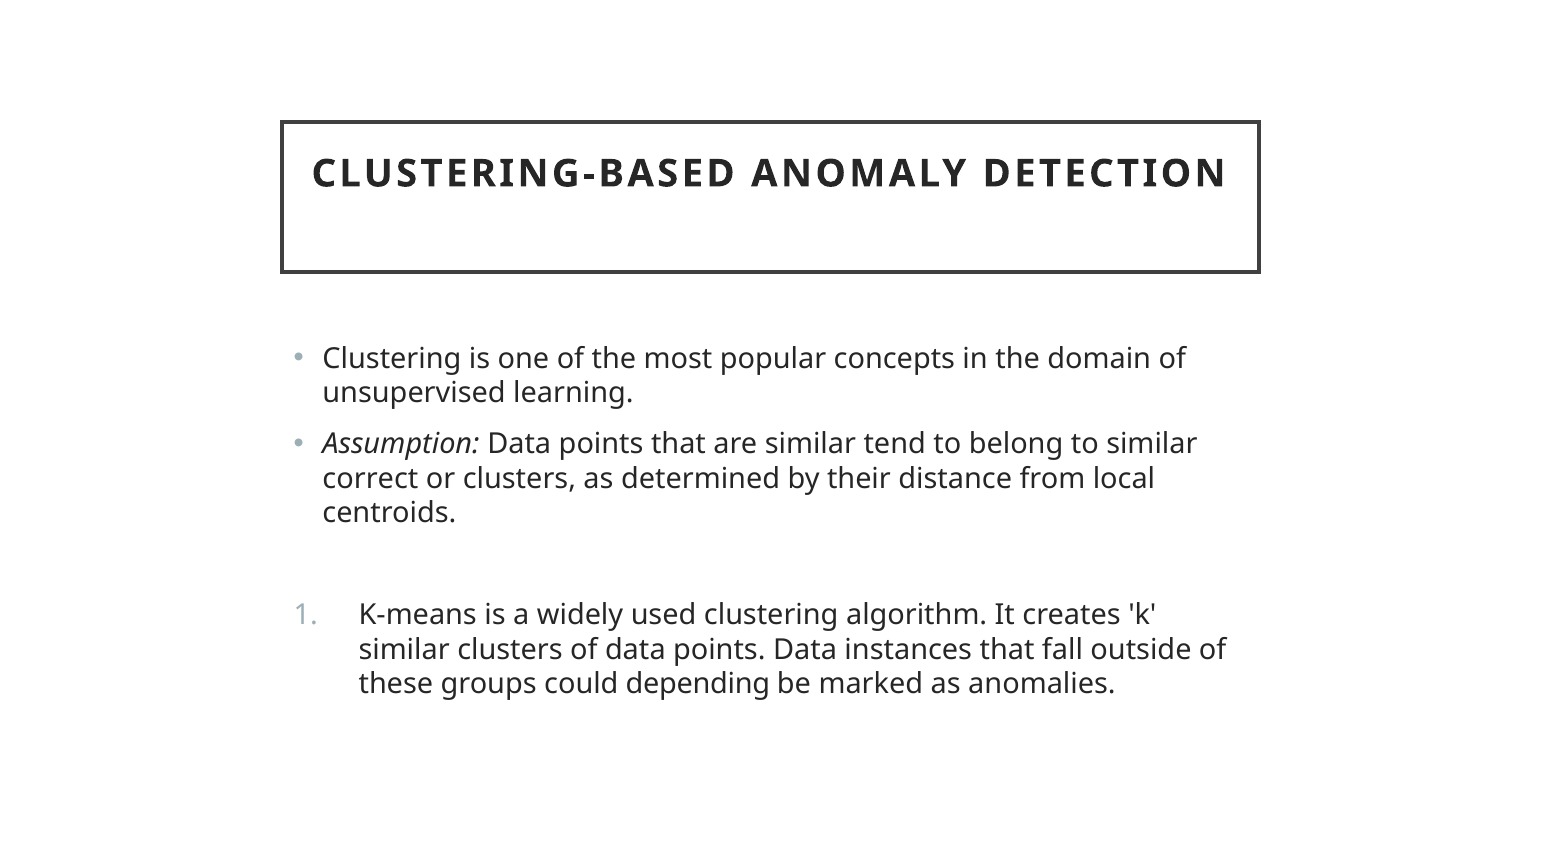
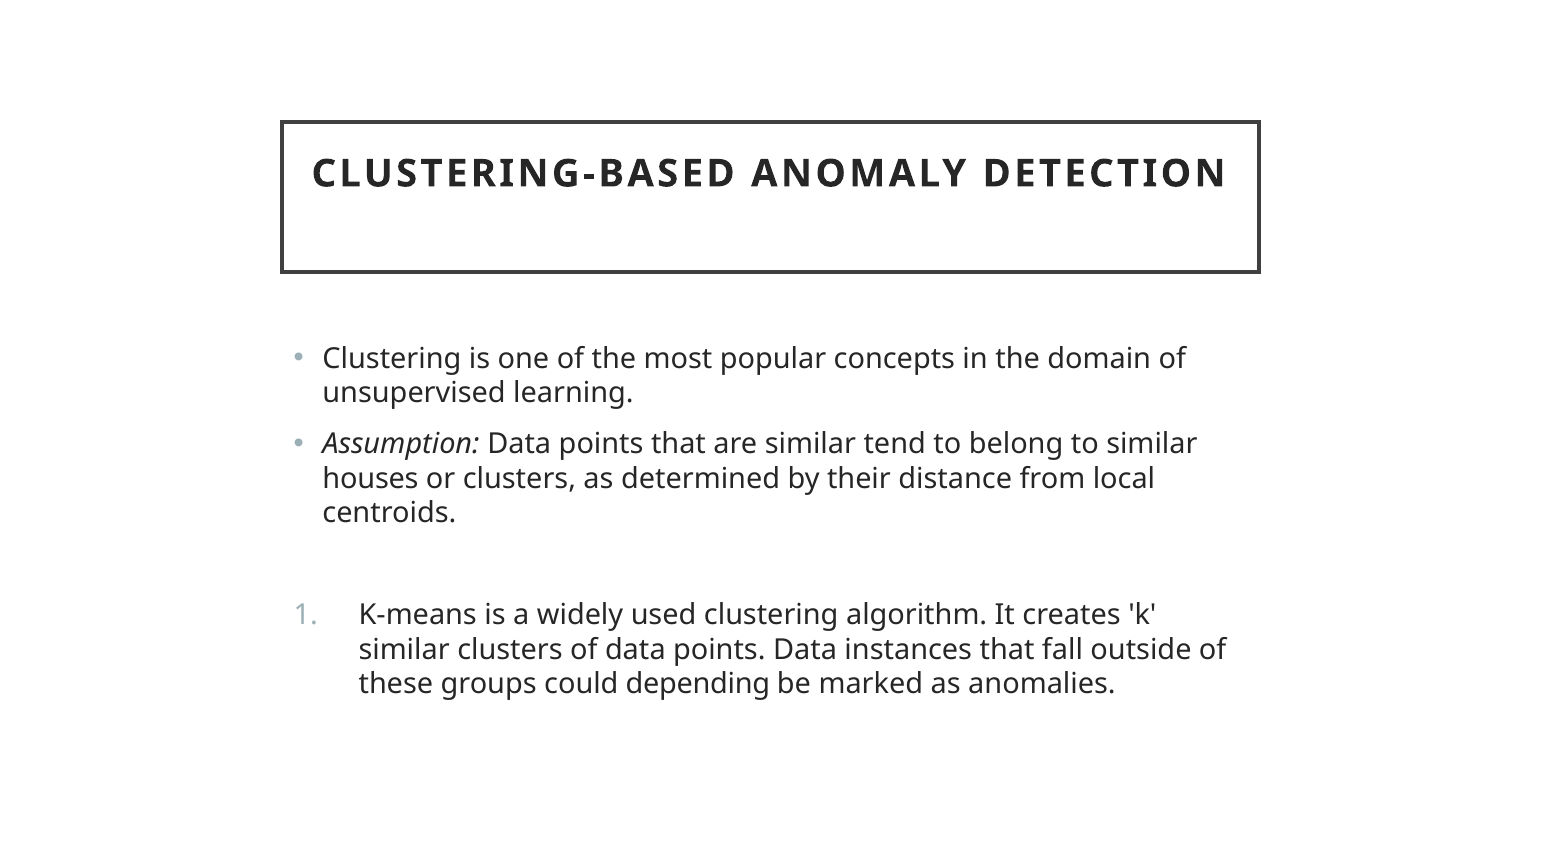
correct: correct -> houses
